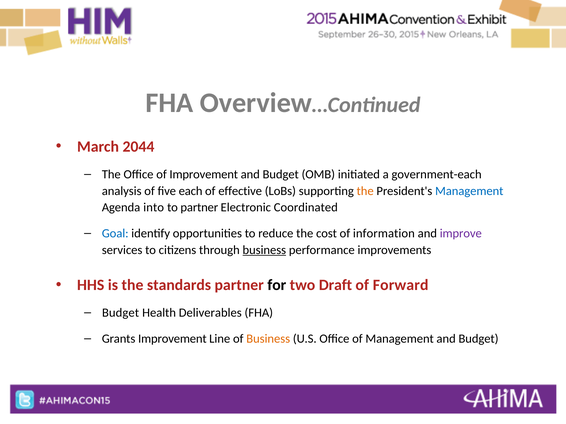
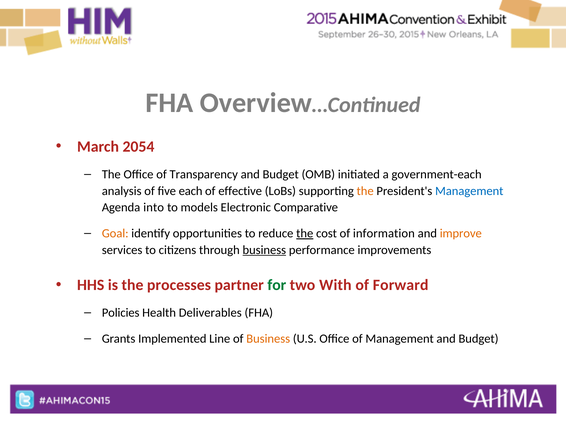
2044: 2044 -> 2054
of Improvement: Improvement -> Transparency
to partner: partner -> models
Coordinated: Coordinated -> Comparative
Goal colour: blue -> orange
the at (305, 234) underline: none -> present
improve colour: purple -> orange
standards: standards -> processes
for colour: black -> green
Draft: Draft -> With
Budget at (121, 313): Budget -> Policies
Grants Improvement: Improvement -> Implemented
